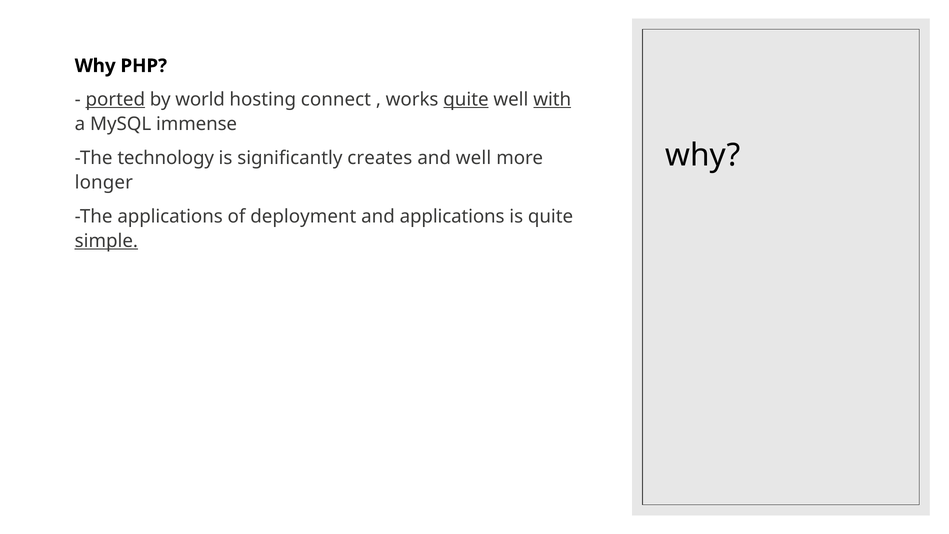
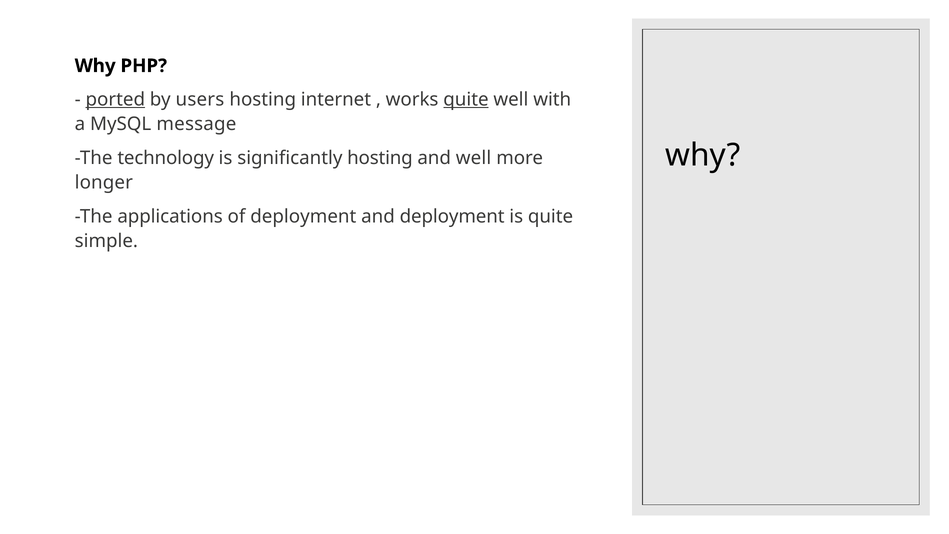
world: world -> users
connect: connect -> internet
with underline: present -> none
immense: immense -> message
significantly creates: creates -> hosting
and applications: applications -> deployment
simple underline: present -> none
